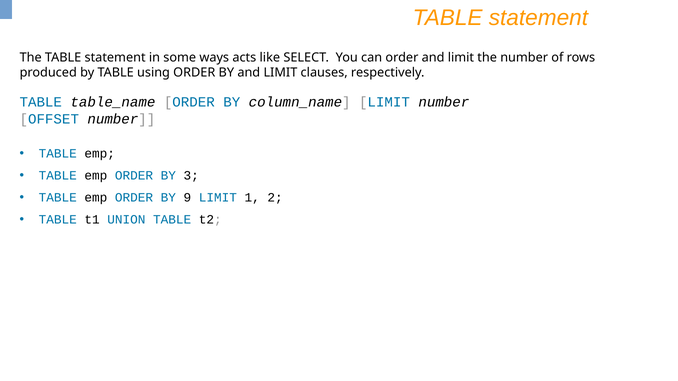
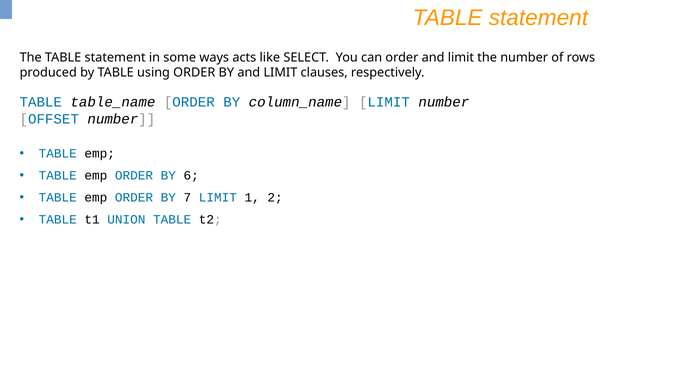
3: 3 -> 6
9: 9 -> 7
